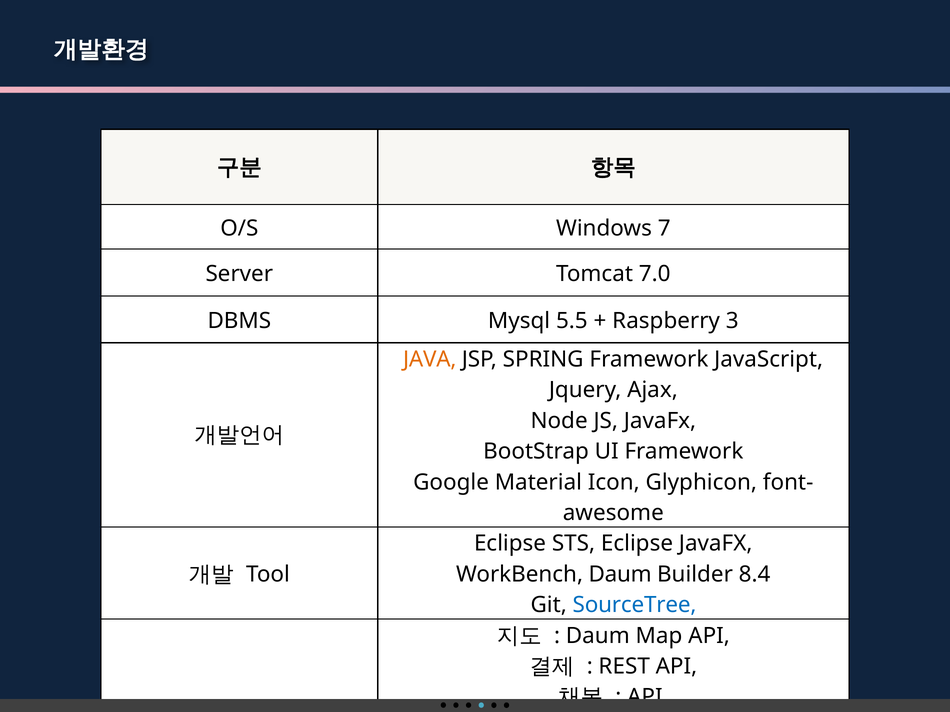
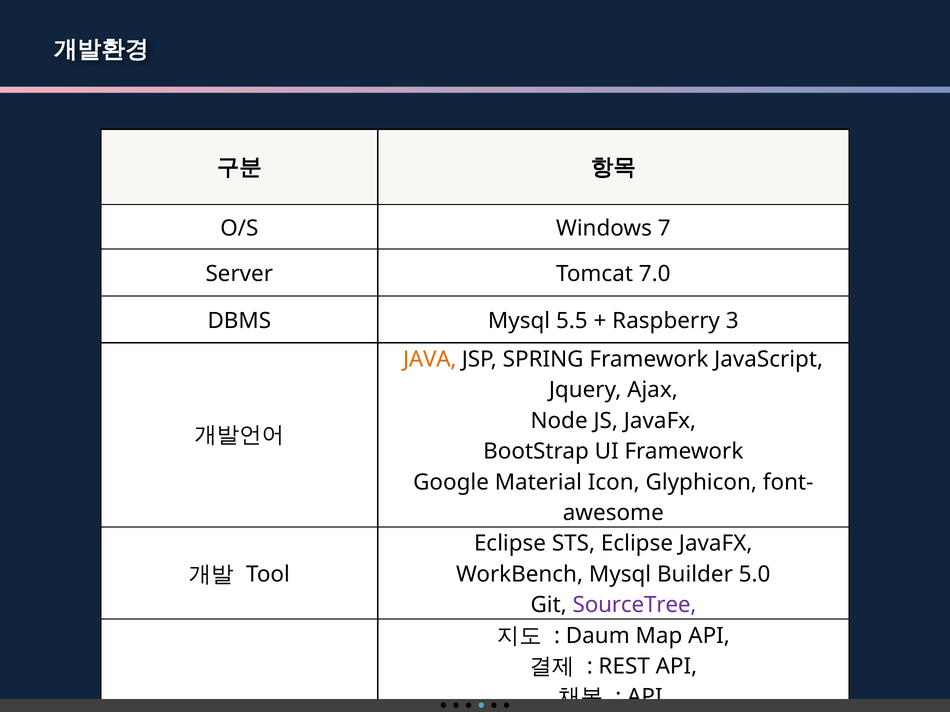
WorkBench Daum: Daum -> Mysql
8.4: 8.4 -> 5.0
SourceTree colour: blue -> purple
